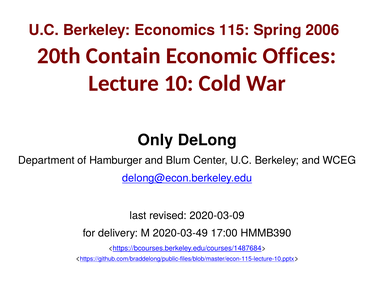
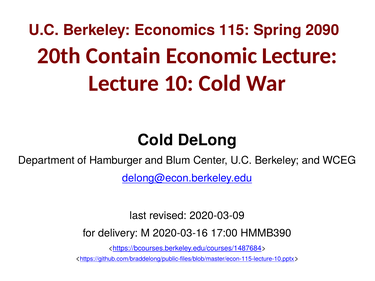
2006: 2006 -> 2090
Economic Offices: Offices -> Lecture
Only at (155, 140): Only -> Cold
2020-03-49: 2020-03-49 -> 2020-03-16
